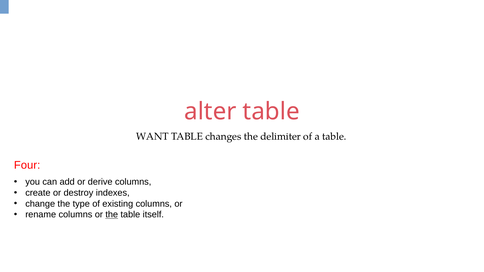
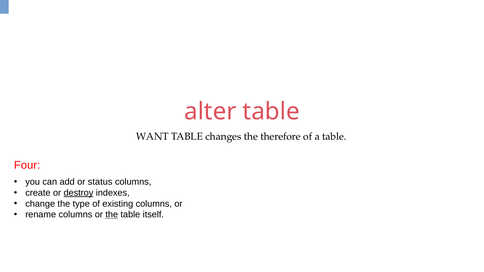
delimiter: delimiter -> therefore
derive: derive -> status
destroy underline: none -> present
